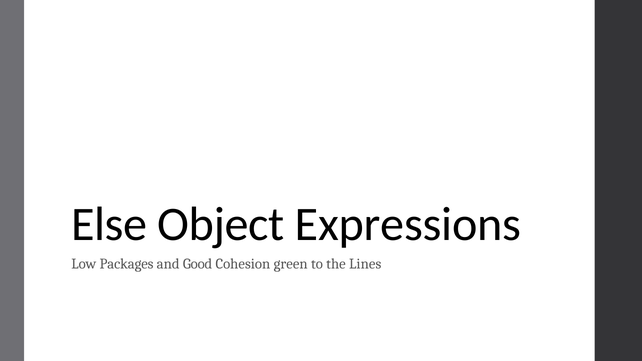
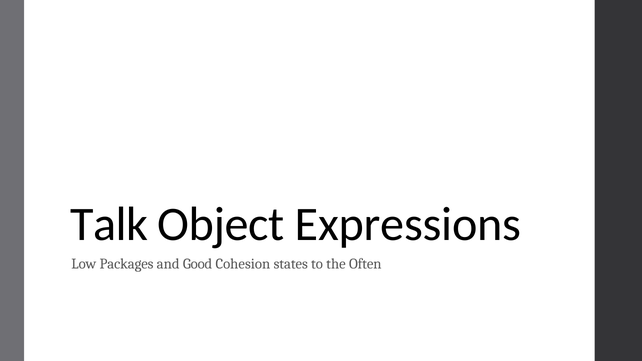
Else: Else -> Talk
green: green -> states
Lines: Lines -> Often
